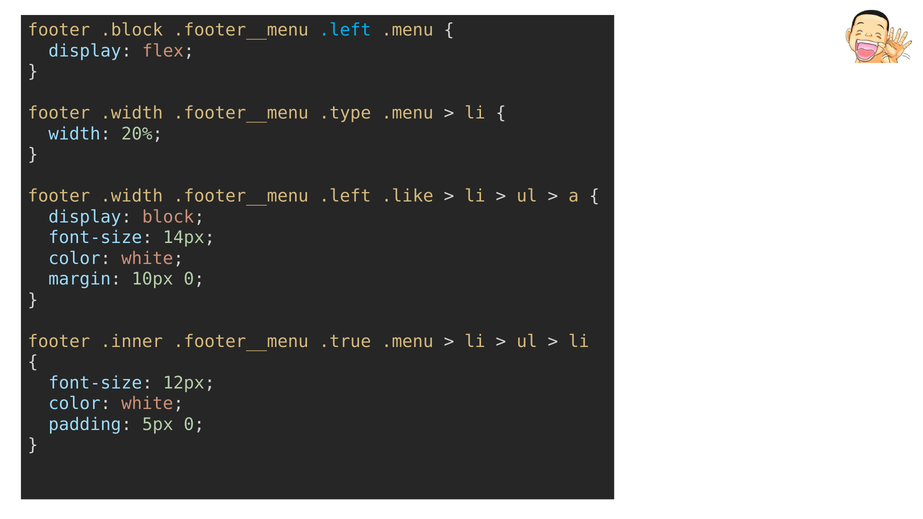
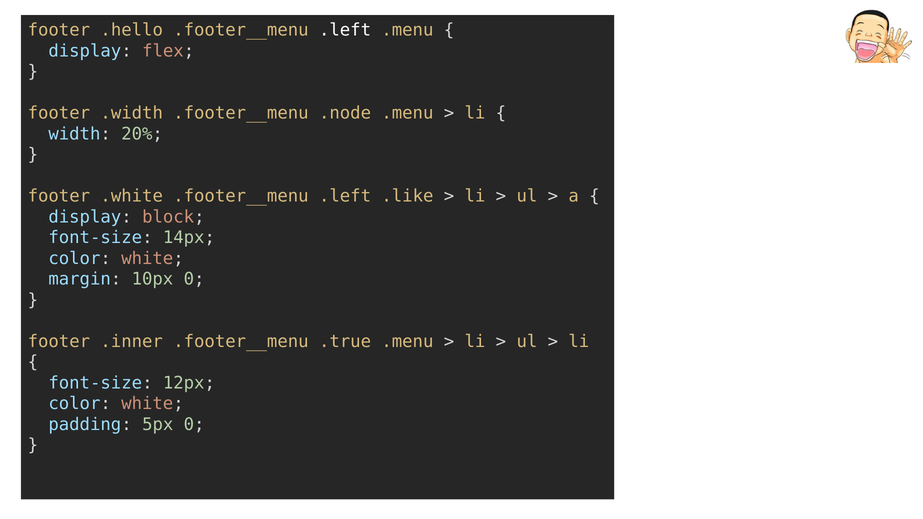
.block: .block -> .hello
.left at (345, 30) colour: light blue -> white
.type: .type -> .node
.width at (132, 196): .width -> .white
